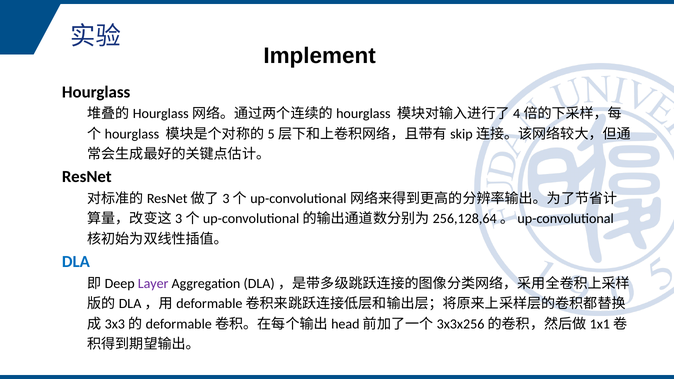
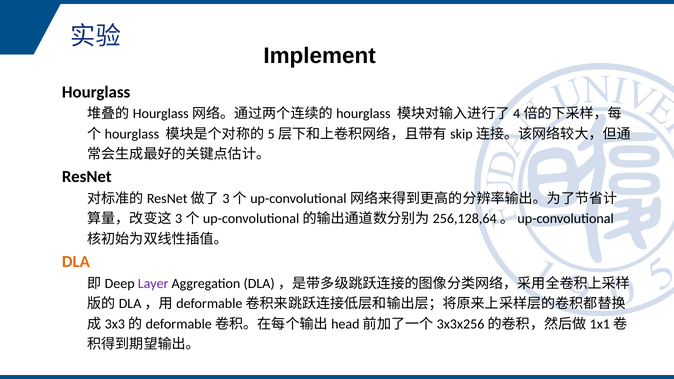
DLA colour: blue -> orange
